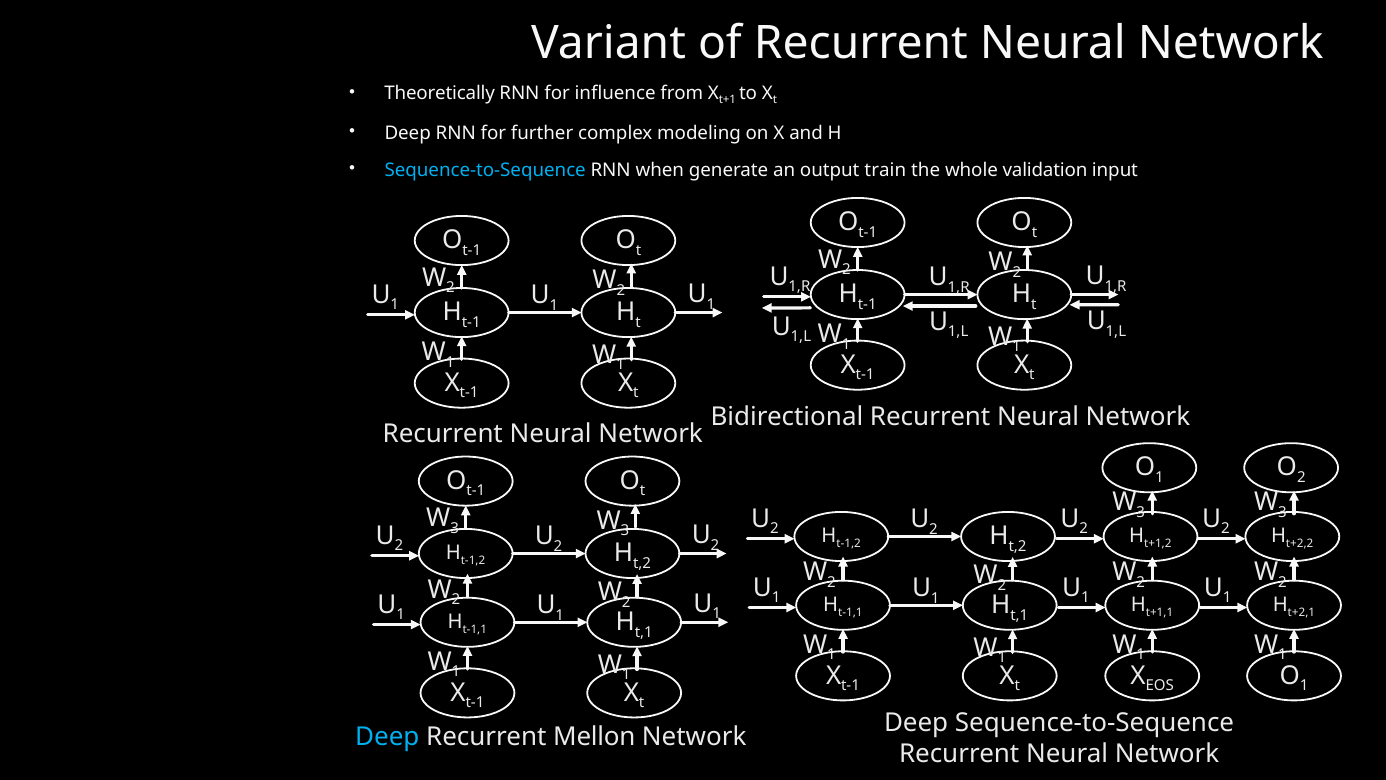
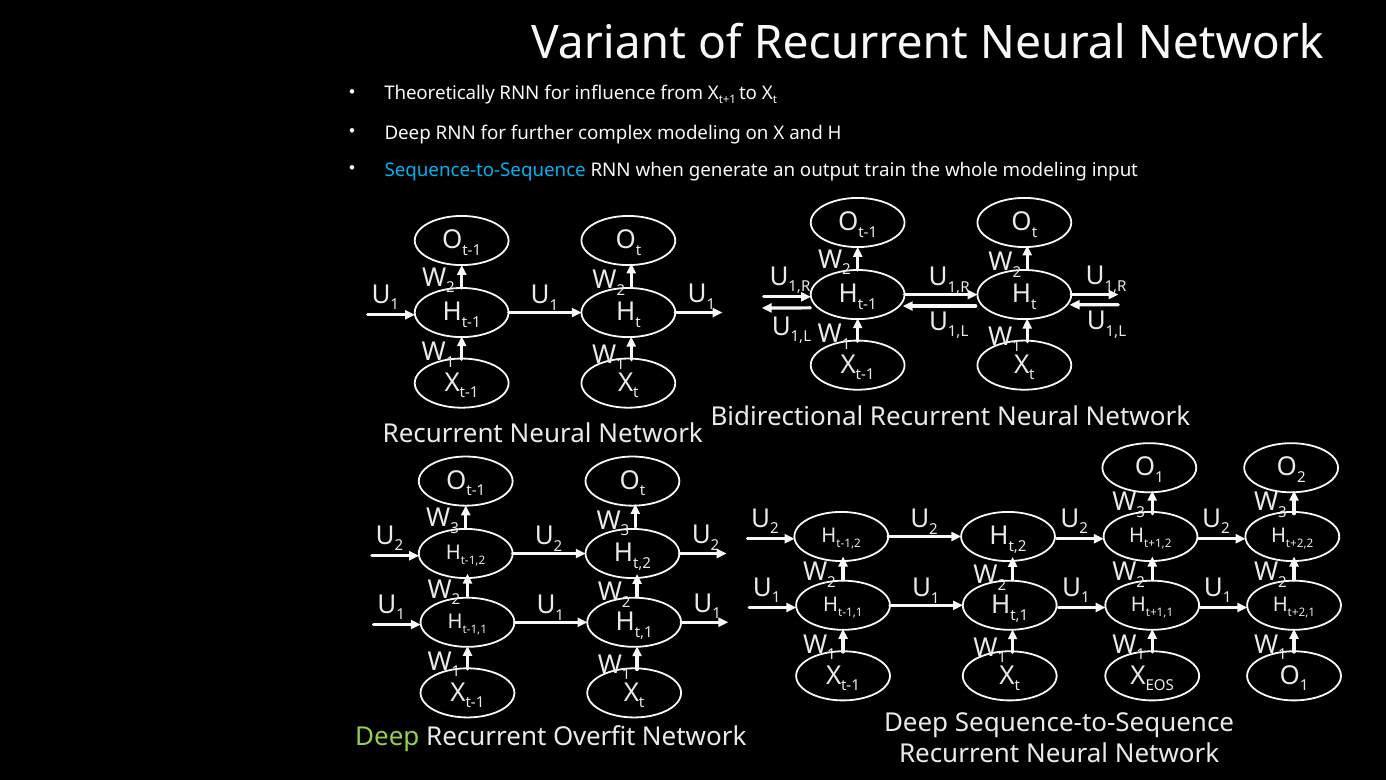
whole validation: validation -> modeling
Deep at (387, 736) colour: light blue -> light green
Mellon: Mellon -> Overfit
